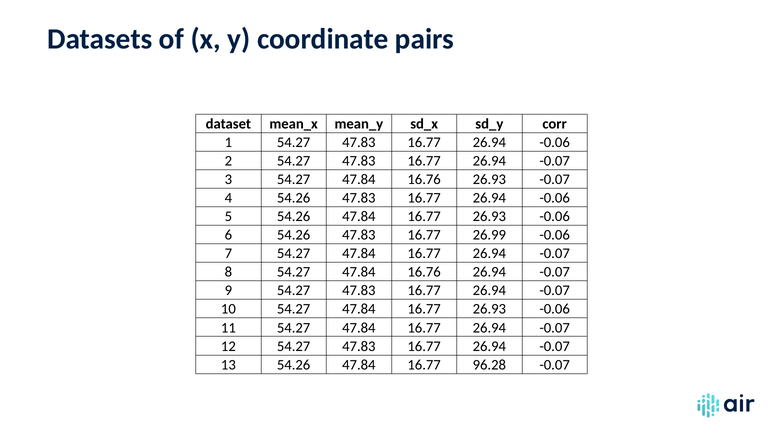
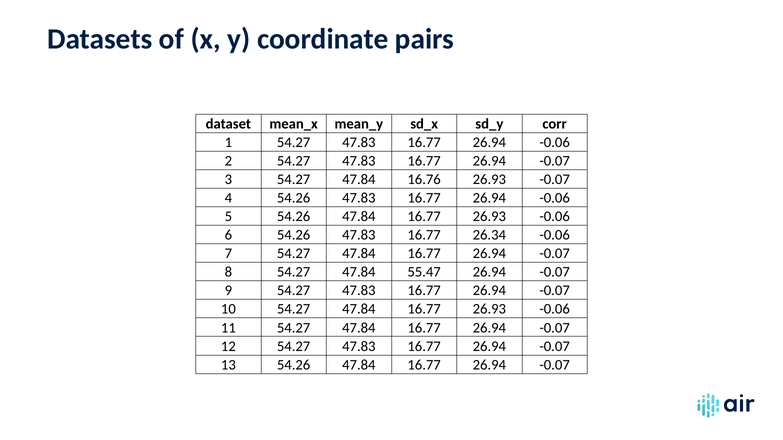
26.99: 26.99 -> 26.34
8 54.27 47.84 16.76: 16.76 -> 55.47
54.26 47.84 16.77 96.28: 96.28 -> 26.94
